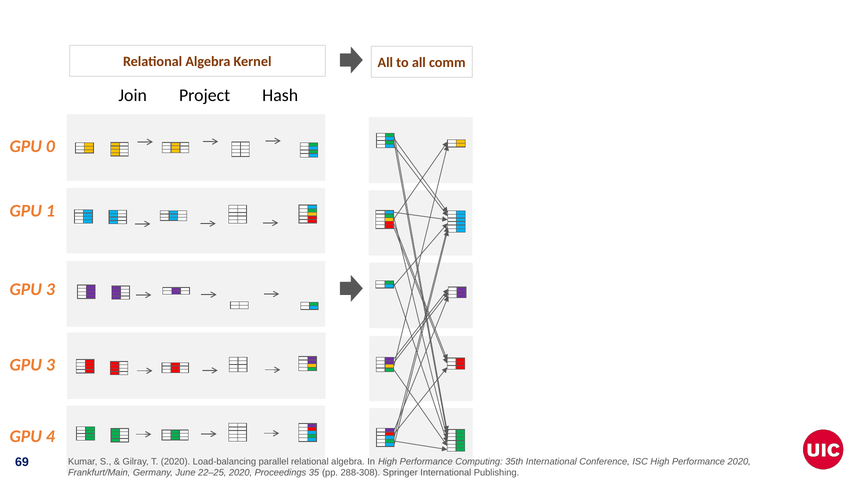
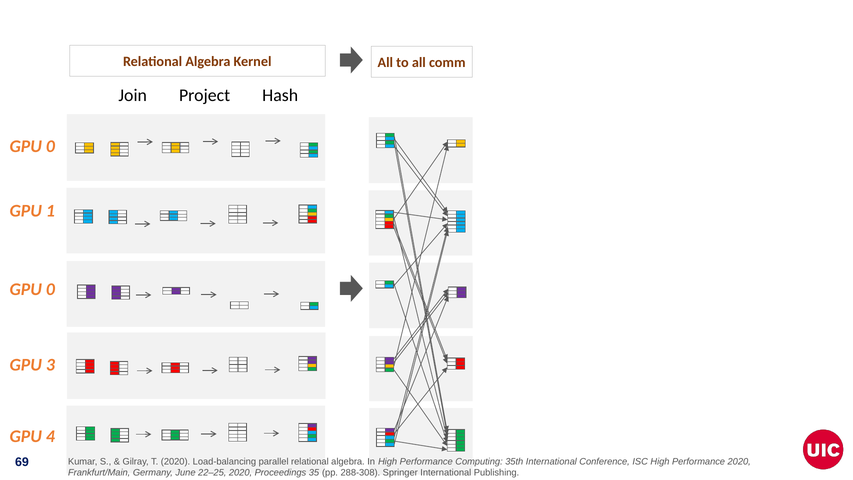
3 at (50, 289): 3 -> 0
